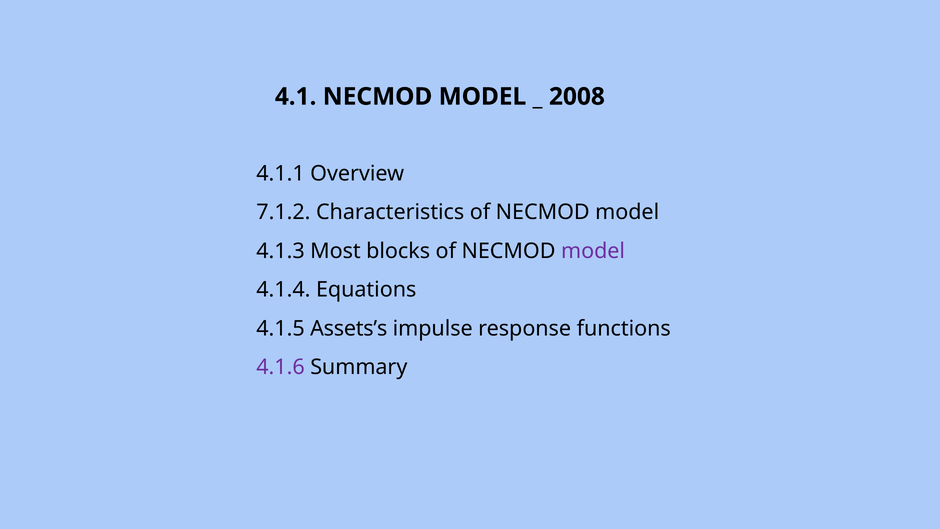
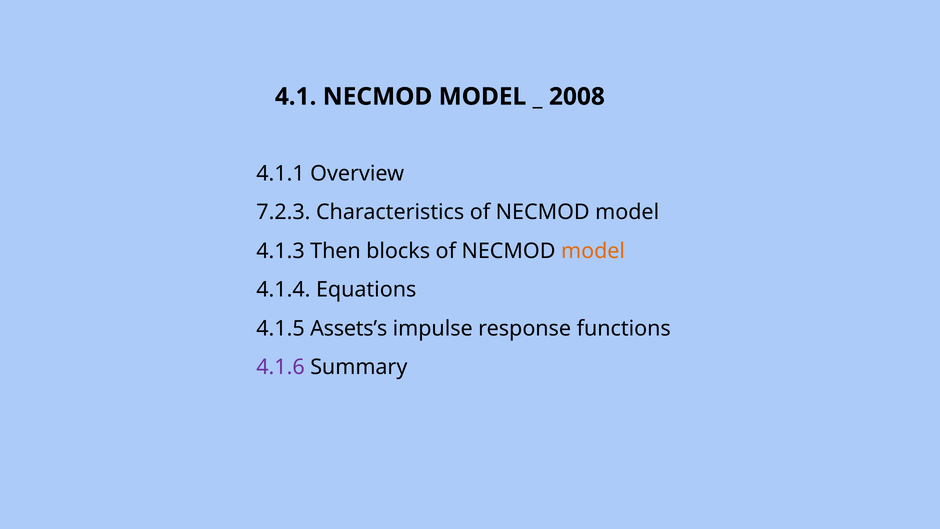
7.1.2: 7.1.2 -> 7.2.3
Most: Most -> Then
model at (593, 251) colour: purple -> orange
